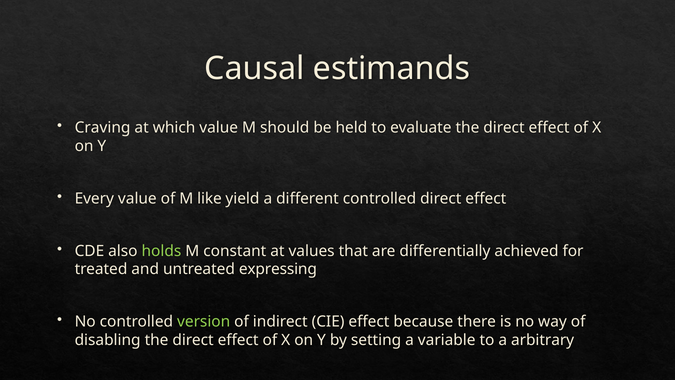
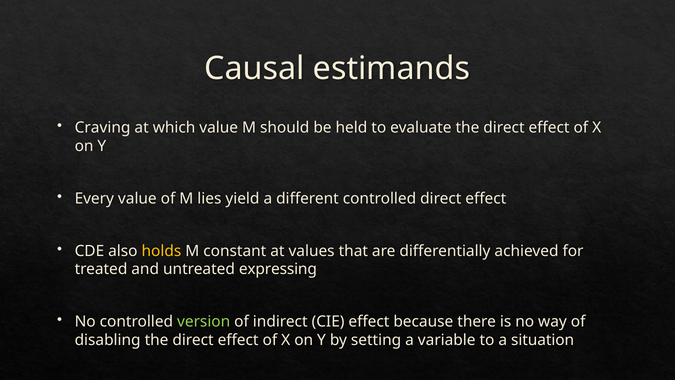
like: like -> lies
holds colour: light green -> yellow
arbitrary: arbitrary -> situation
